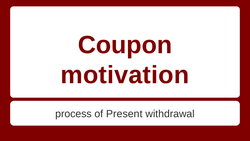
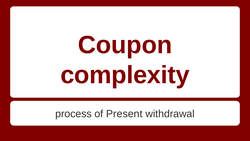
motivation: motivation -> complexity
